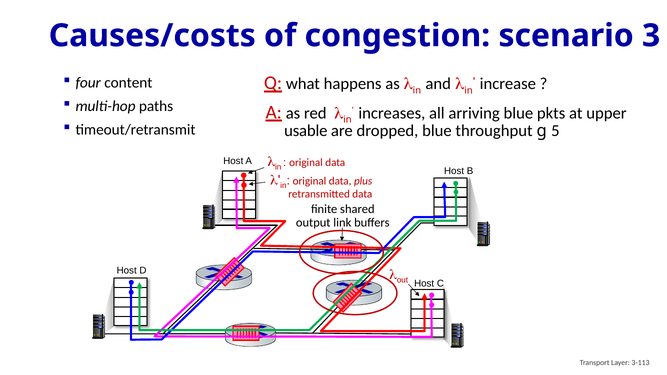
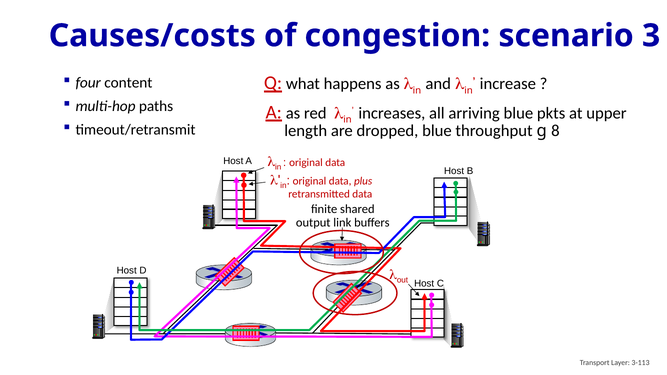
usable: usable -> length
5: 5 -> 8
